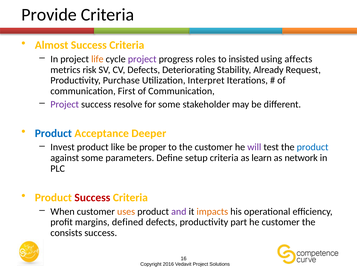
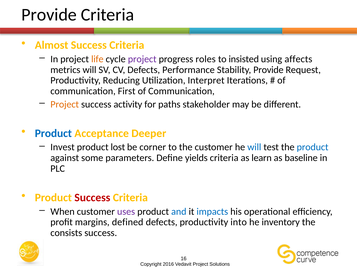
metrics risk: risk -> will
Deteriorating: Deteriorating -> Performance
Stability Already: Already -> Provide
Purchase: Purchase -> Reducing
Project at (65, 104) colour: purple -> orange
resolve: resolve -> activity
for some: some -> paths
like: like -> lost
proper: proper -> corner
will at (254, 147) colour: purple -> blue
setup: setup -> yields
network: network -> baseline
uses colour: orange -> purple
and colour: purple -> blue
impacts colour: orange -> blue
part: part -> into
he customer: customer -> inventory
